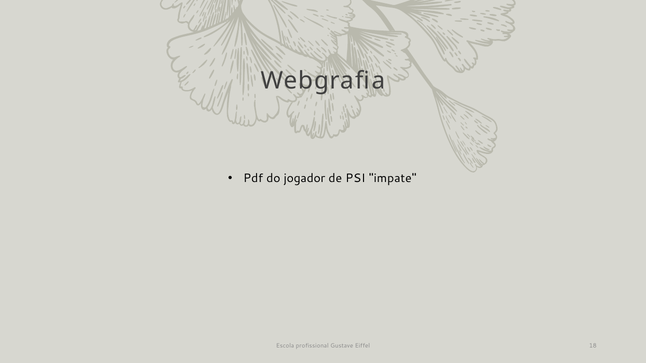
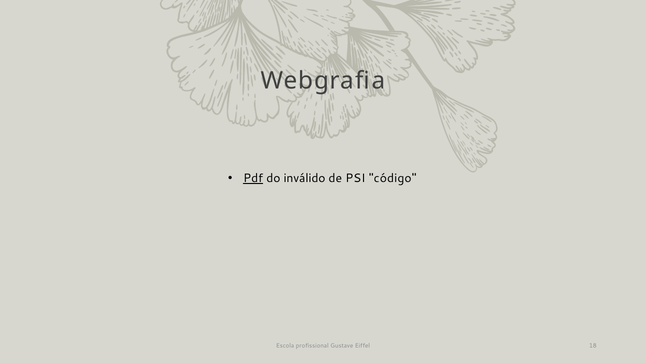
Pdf underline: none -> present
jogador: jogador -> inválido
impate: impate -> código
